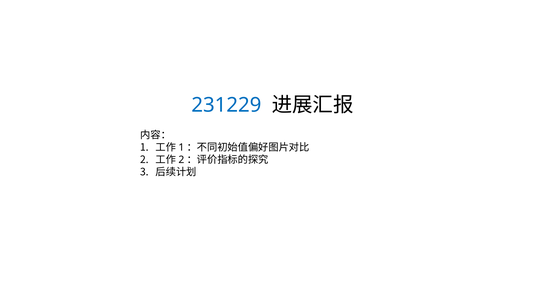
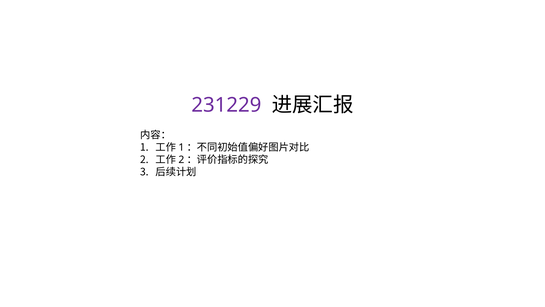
231229 colour: blue -> purple
